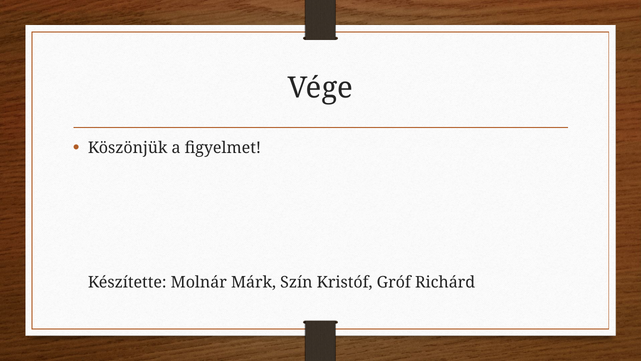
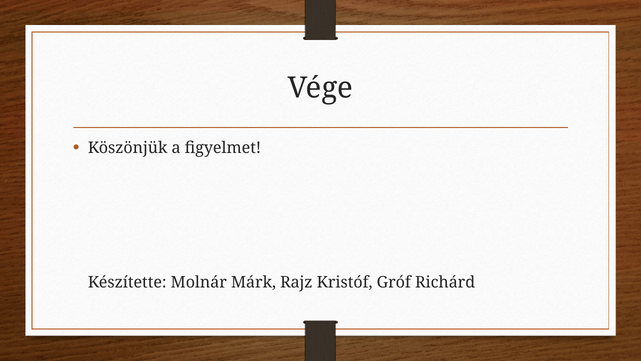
Szín: Szín -> Rajz
